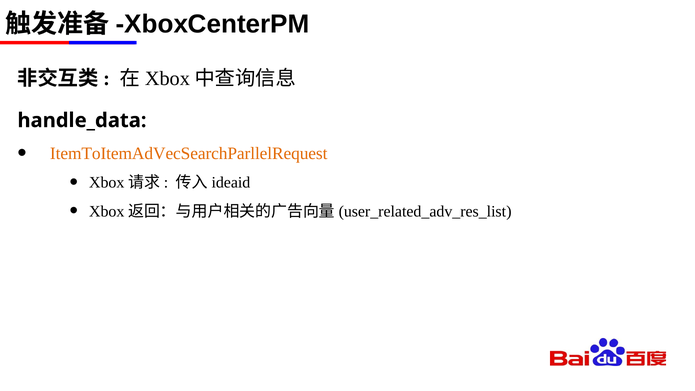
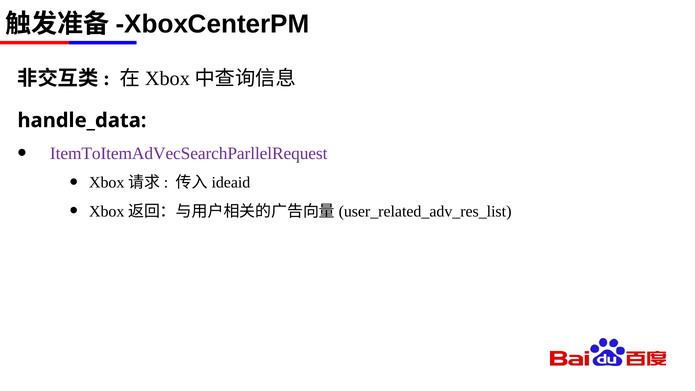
ItemToItemAdVecSearchParllelRequest colour: orange -> purple
